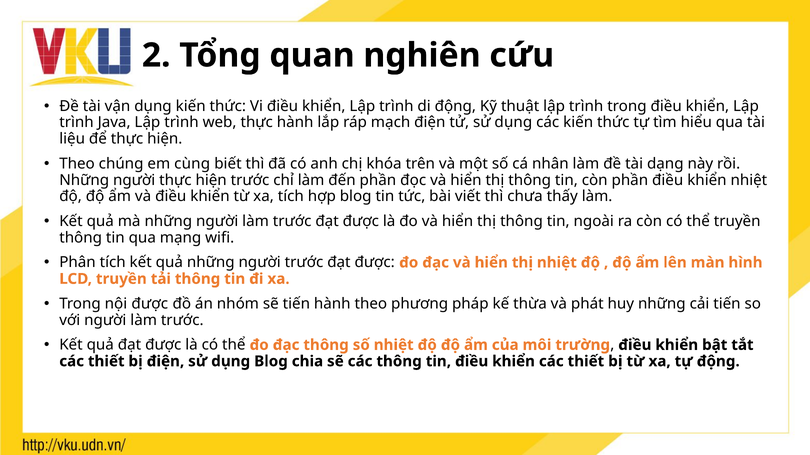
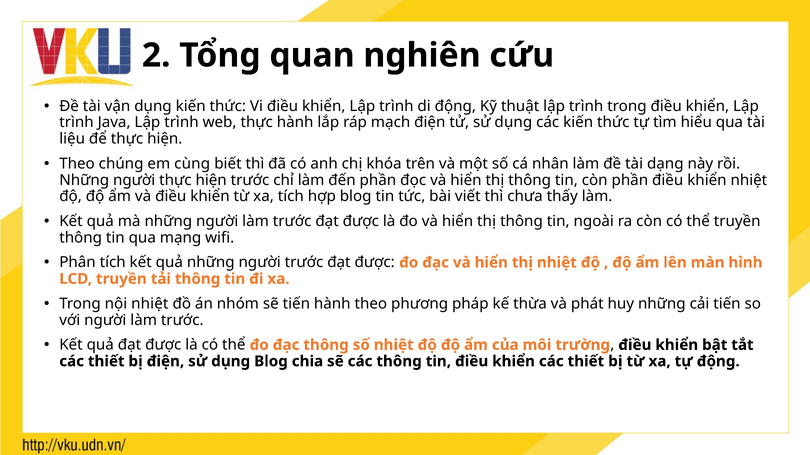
nội được: được -> nhiệt
